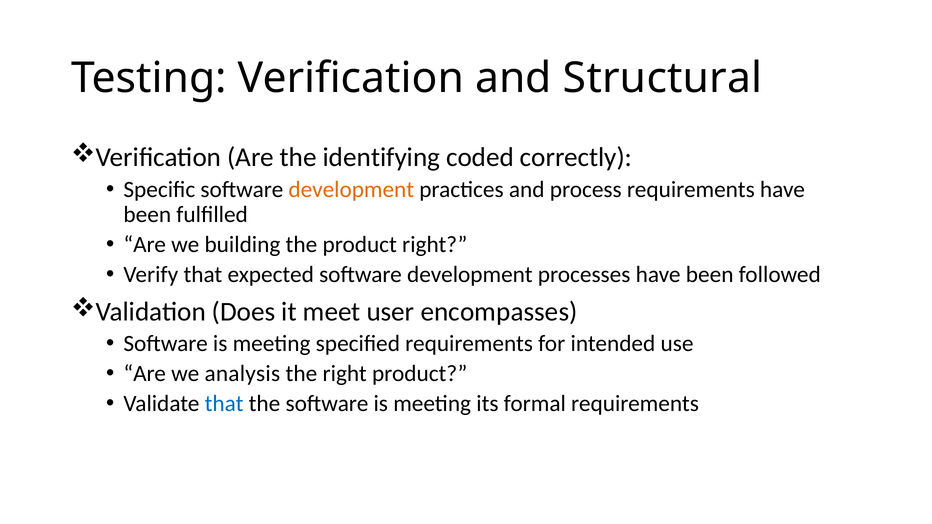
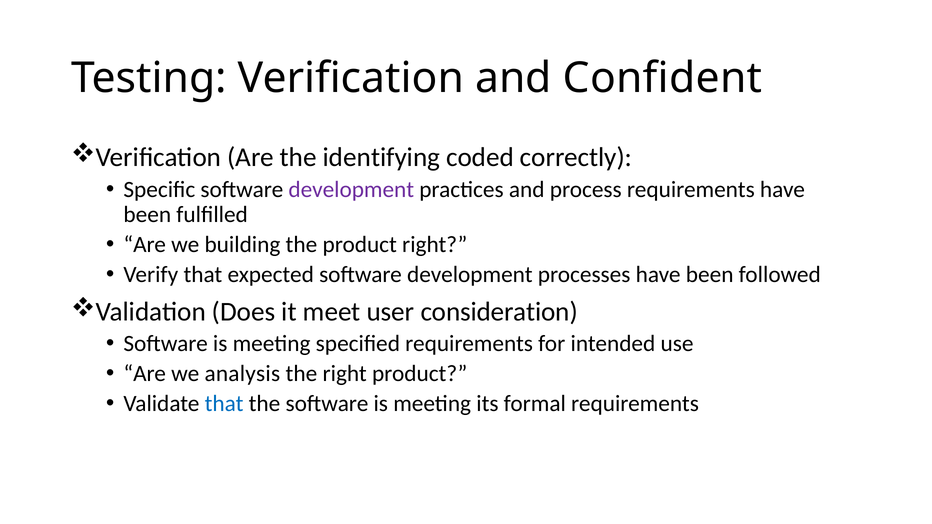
Structural: Structural -> Confident
development at (351, 190) colour: orange -> purple
encompasses: encompasses -> consideration
